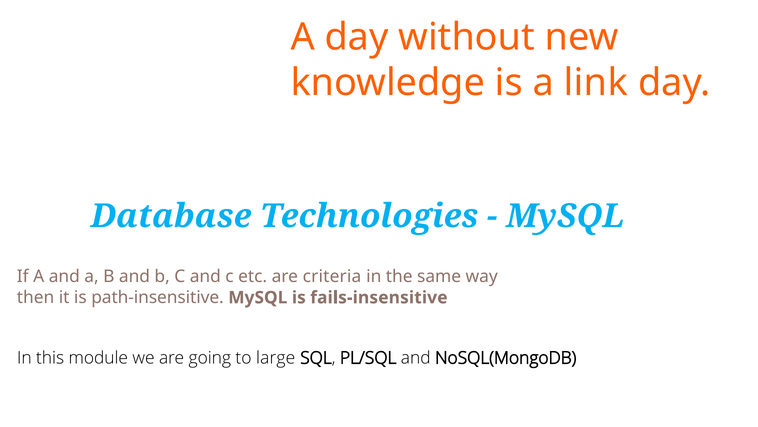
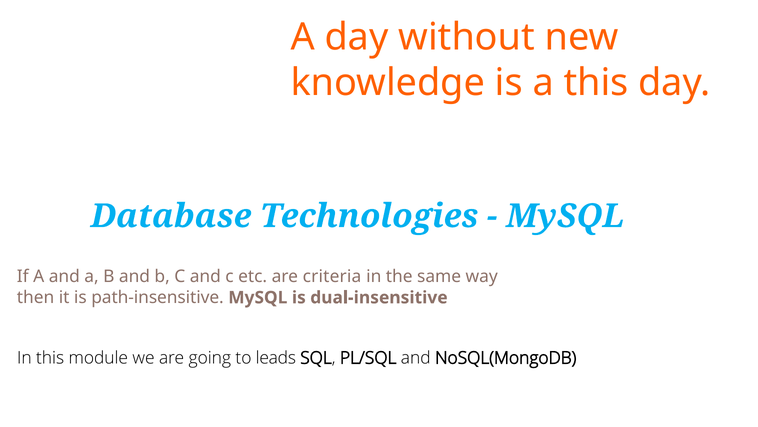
a link: link -> this
fails-insensitive: fails-insensitive -> dual-insensitive
large: large -> leads
